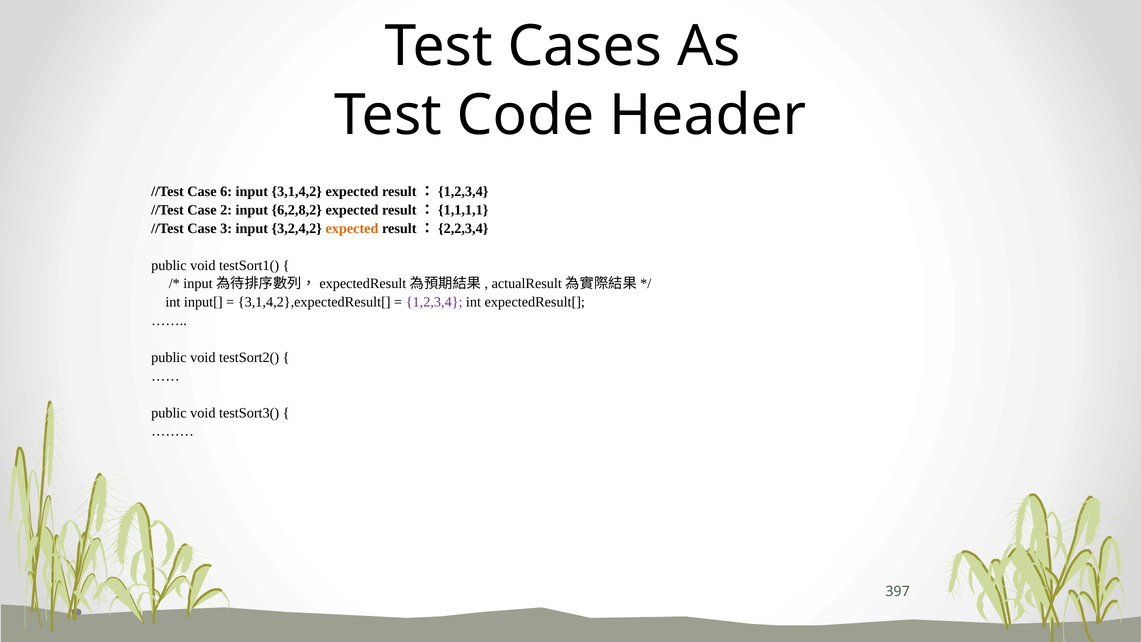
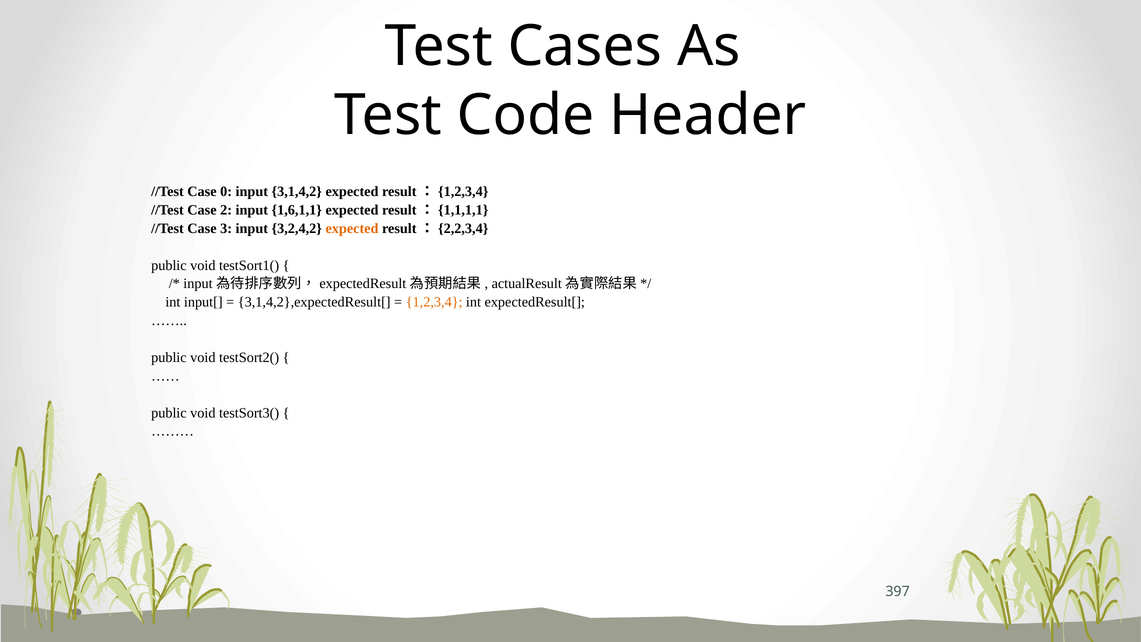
6: 6 -> 0
6,2,8,2: 6,2,8,2 -> 1,6,1,1
1,2,3,4 colour: purple -> orange
